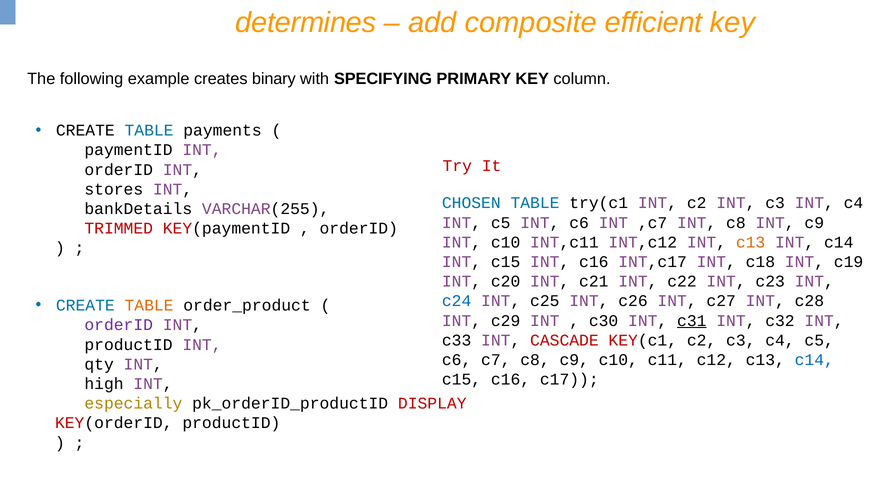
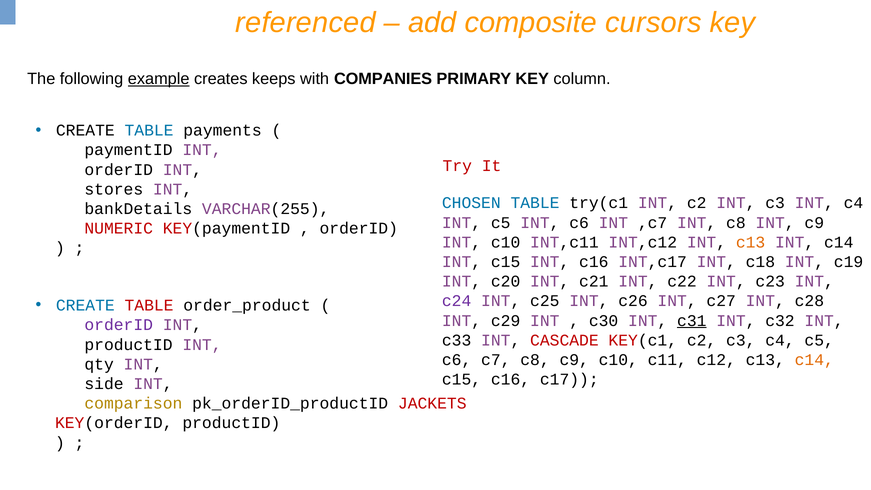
determines: determines -> referenced
efficient: efficient -> cursors
example underline: none -> present
binary: binary -> keeps
SPECIFYING: SPECIFYING -> COMPANIES
TRIMMED: TRIMMED -> NUMERIC
c24 colour: blue -> purple
TABLE at (149, 305) colour: orange -> red
c14 at (814, 360) colour: blue -> orange
high: high -> side
especially: especially -> comparison
DISPLAY: DISPLAY -> JACKETS
